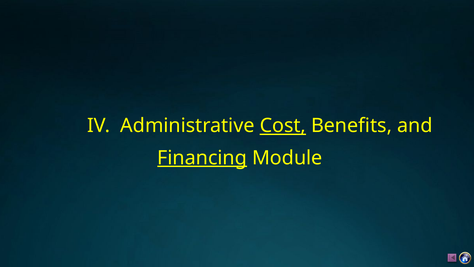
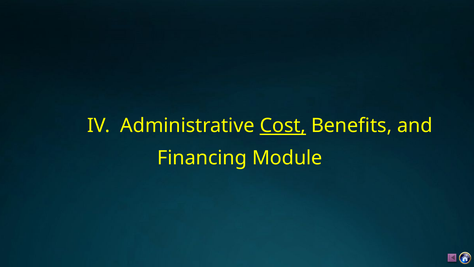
Financing underline: present -> none
